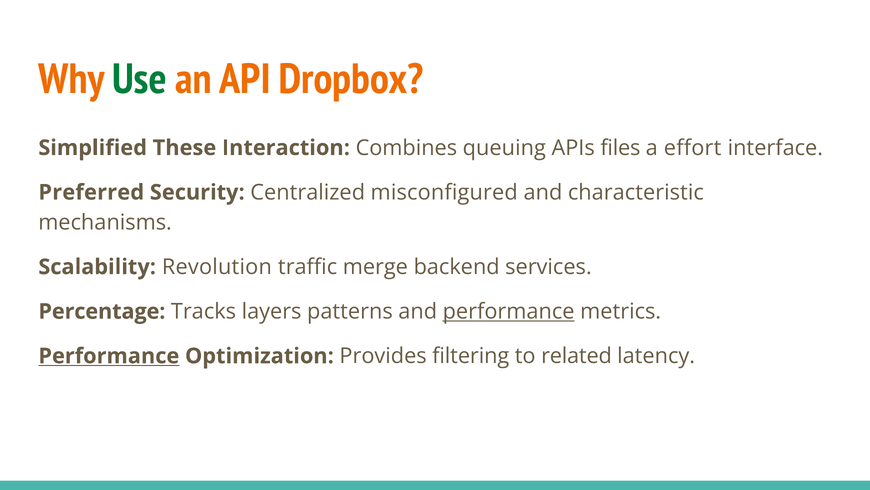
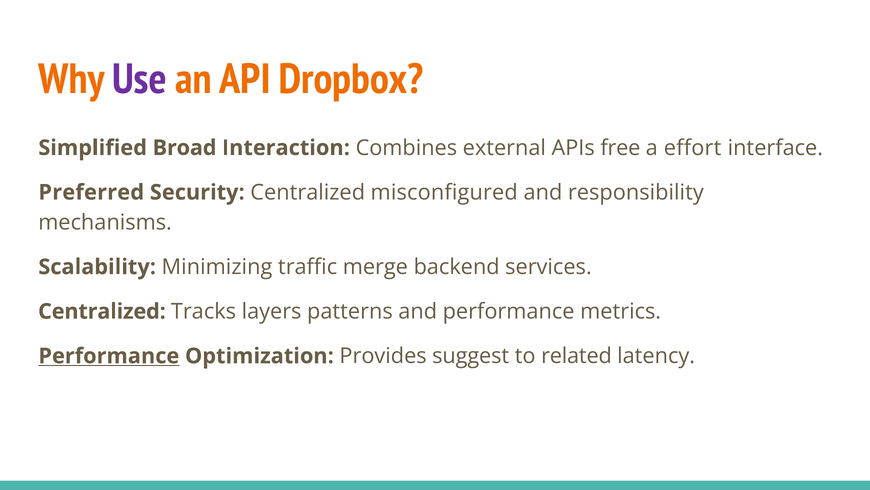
Use colour: green -> purple
These: These -> Broad
queuing: queuing -> external
files: files -> free
characteristic: characteristic -> responsibility
Revolution: Revolution -> Minimizing
Percentage at (102, 311): Percentage -> Centralized
performance at (509, 311) underline: present -> none
filtering: filtering -> suggest
